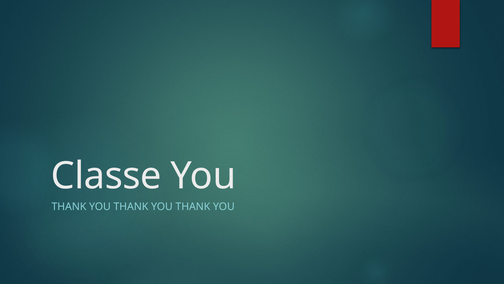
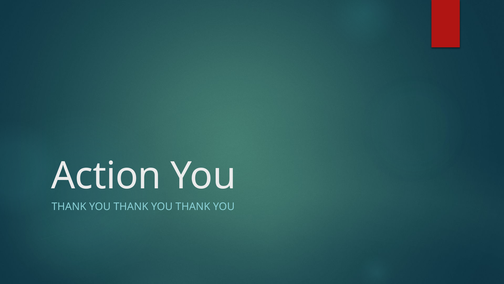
Classe: Classe -> Action
